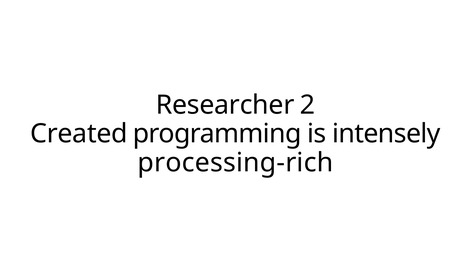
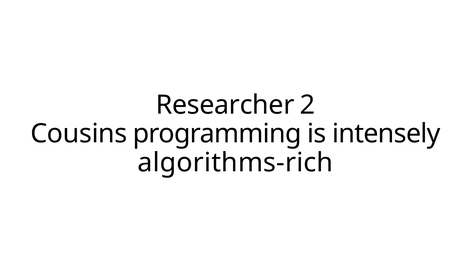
Created: Created -> Cousins
processing-rich: processing-rich -> algorithms-rich
